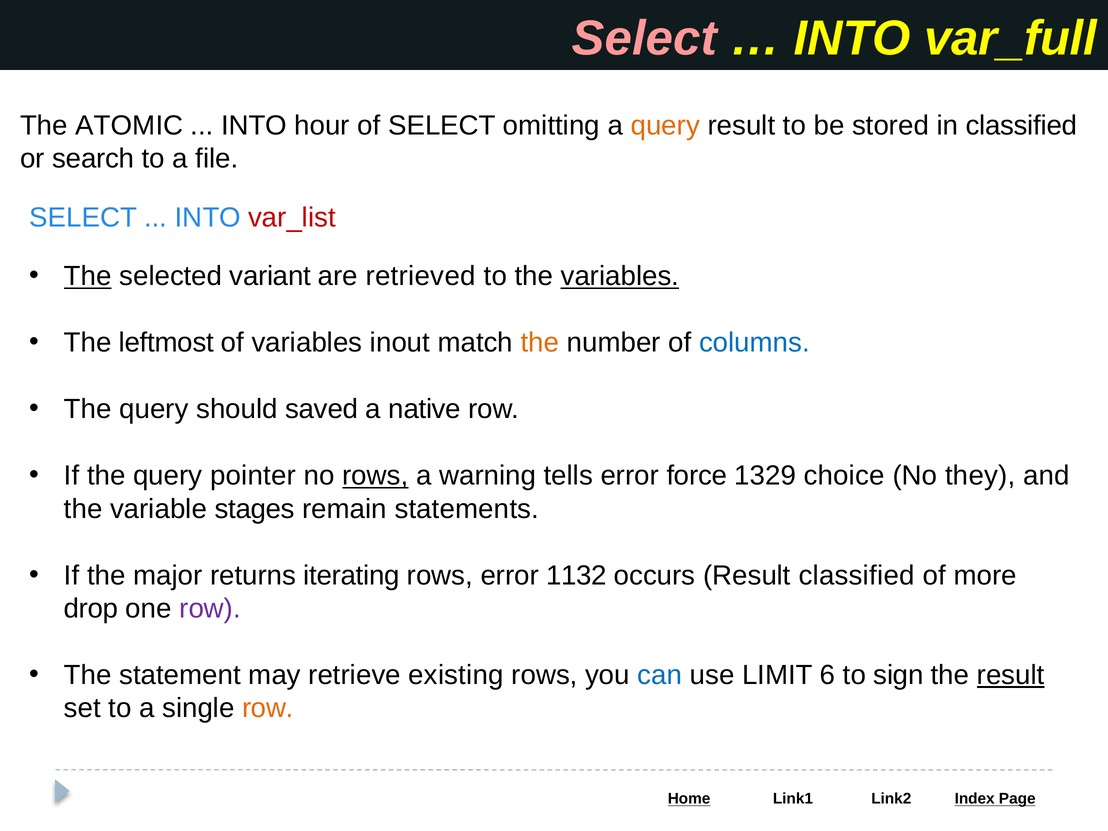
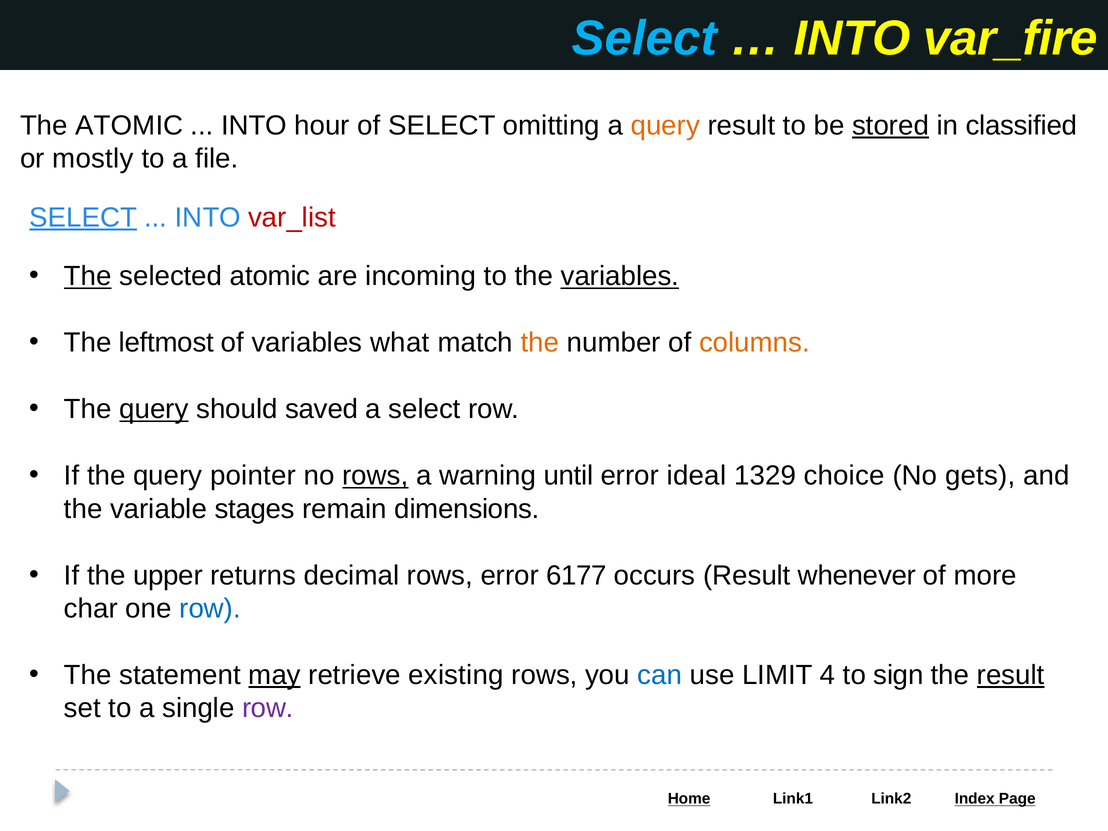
Select at (644, 38) colour: pink -> light blue
var_full: var_full -> var_fire
stored underline: none -> present
search: search -> mostly
SELECT at (83, 218) underline: none -> present
selected variant: variant -> atomic
retrieved: retrieved -> incoming
inout: inout -> what
columns colour: blue -> orange
query at (154, 409) underline: none -> present
a native: native -> select
tells: tells -> until
force: force -> ideal
they: they -> gets
statements: statements -> dimensions
major: major -> upper
iterating: iterating -> decimal
1132: 1132 -> 6177
Result classified: classified -> whenever
drop: drop -> char
row at (210, 609) colour: purple -> blue
may underline: none -> present
6: 6 -> 4
row at (268, 708) colour: orange -> purple
